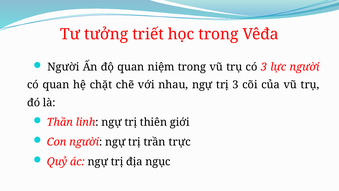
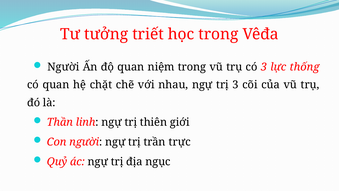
lực người: người -> thống
